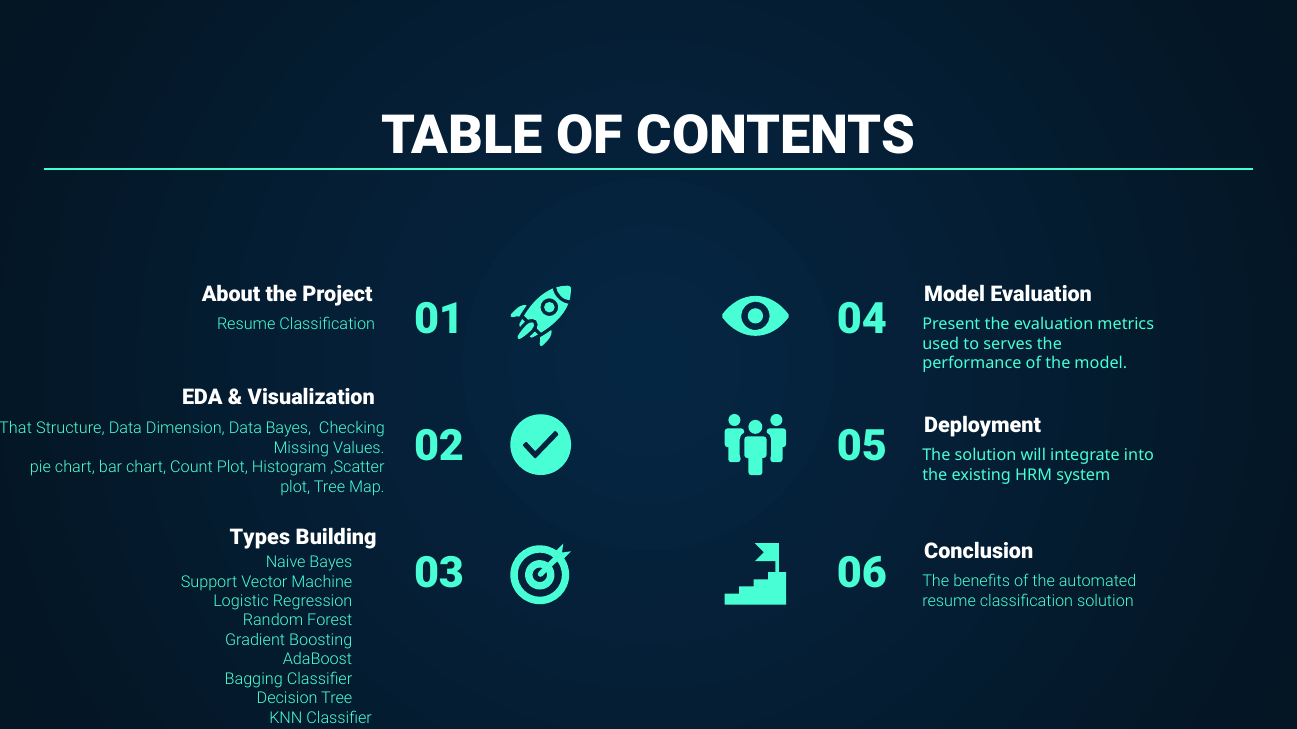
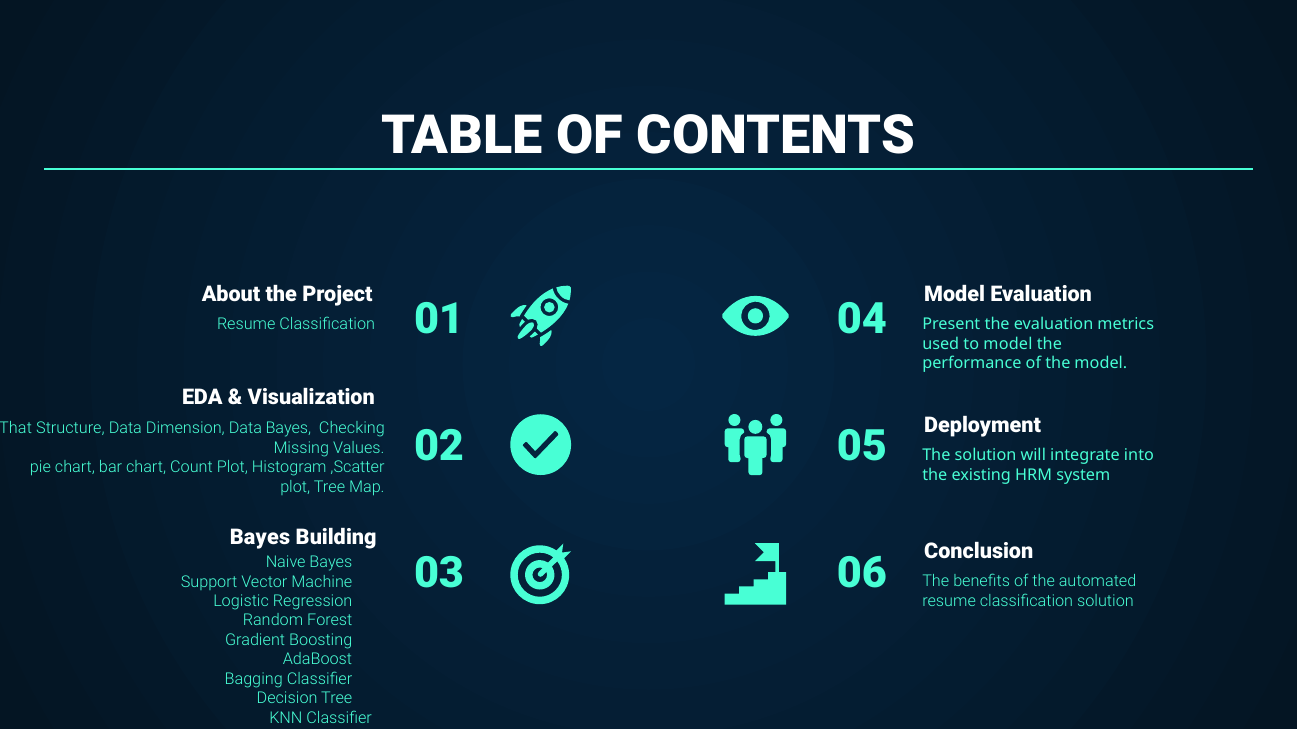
to serves: serves -> model
Types at (260, 538): Types -> Bayes
